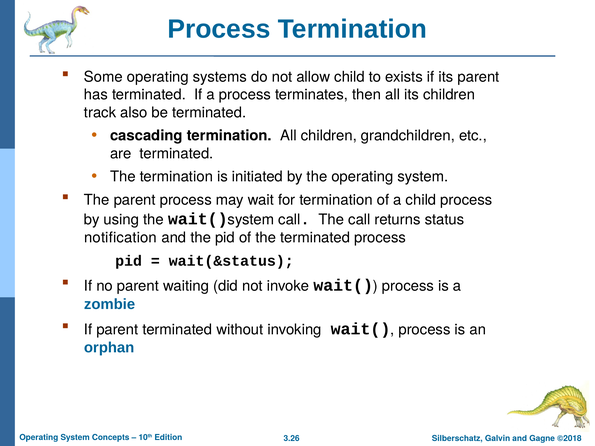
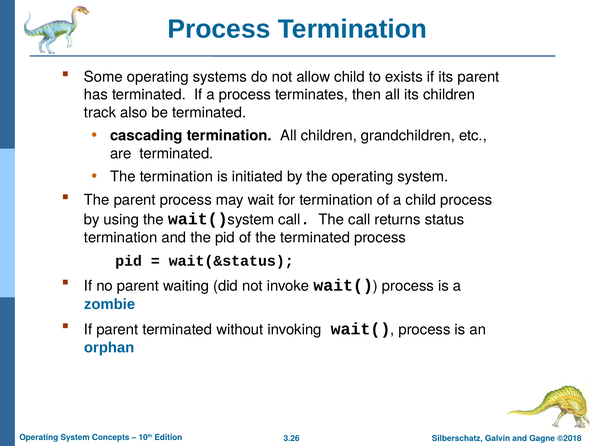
notification at (121, 238): notification -> termination
